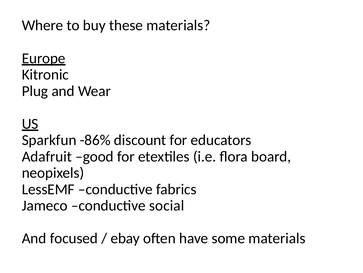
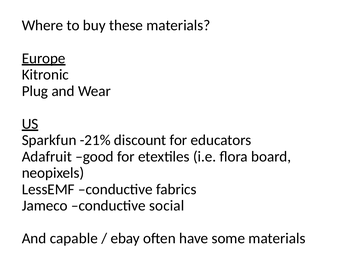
-86%: -86% -> -21%
focused: focused -> capable
